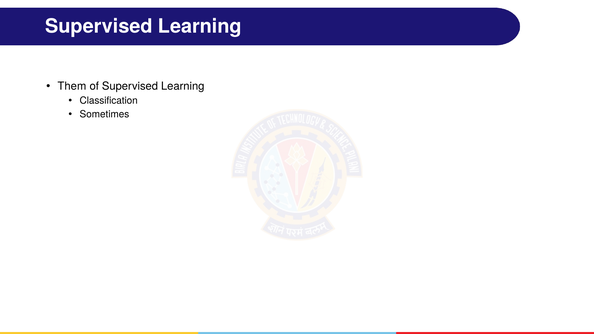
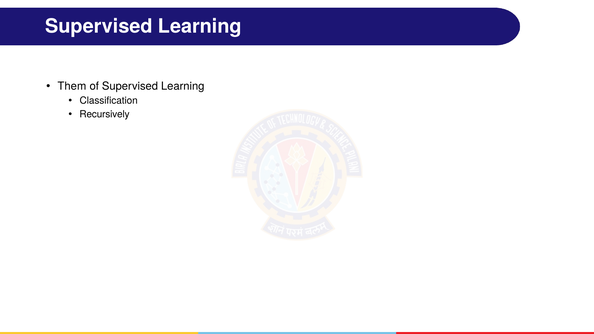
Sometimes: Sometimes -> Recursively
